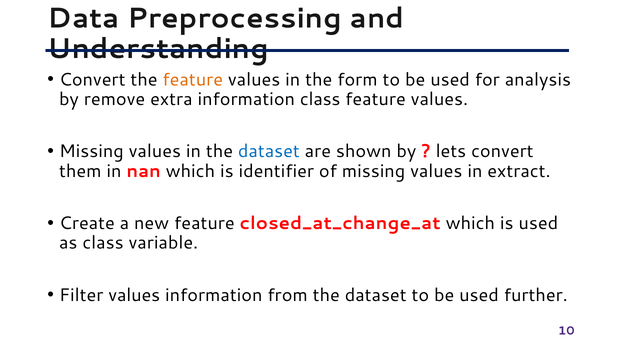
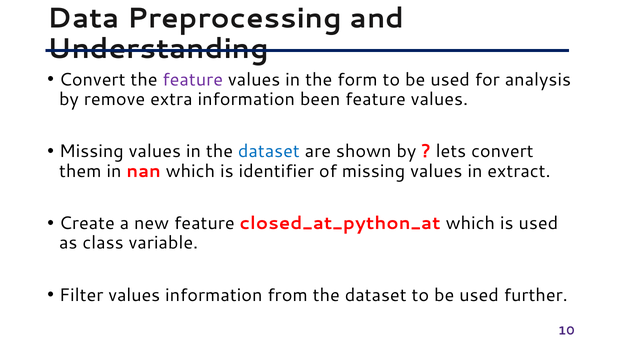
feature at (193, 80) colour: orange -> purple
information class: class -> been
closed_at_change_at: closed_at_change_at -> closed_at_python_at
